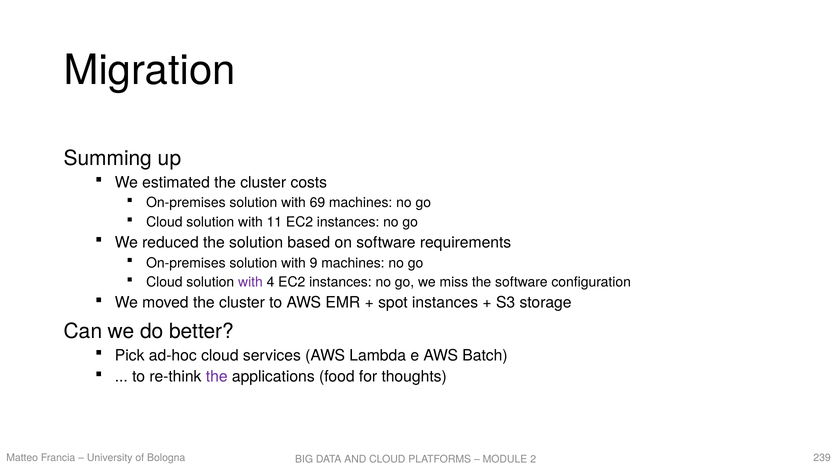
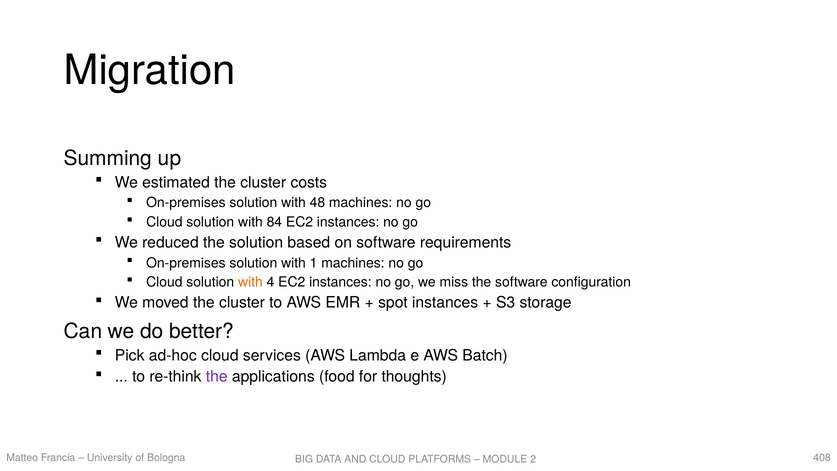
69: 69 -> 48
11: 11 -> 84
9: 9 -> 1
with at (250, 282) colour: purple -> orange
239: 239 -> 408
